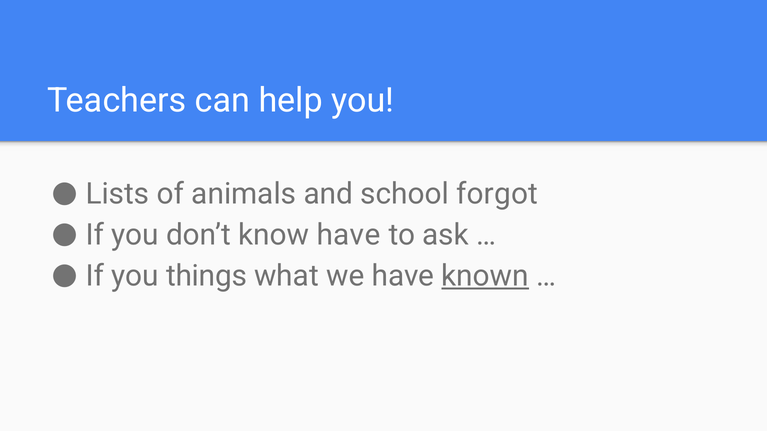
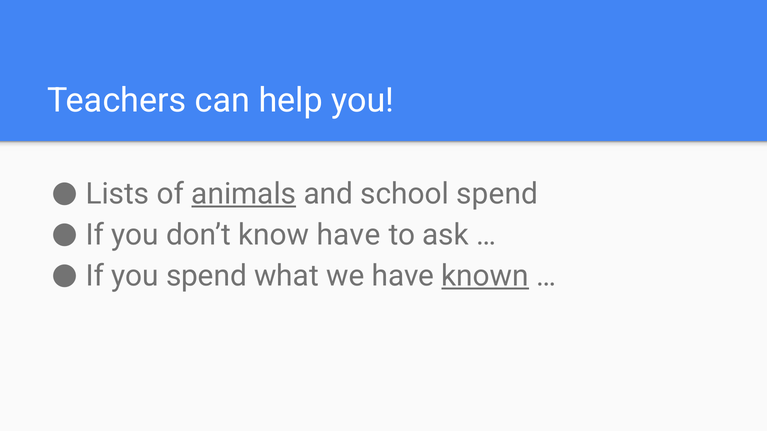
animals underline: none -> present
school forgot: forgot -> spend
you things: things -> spend
